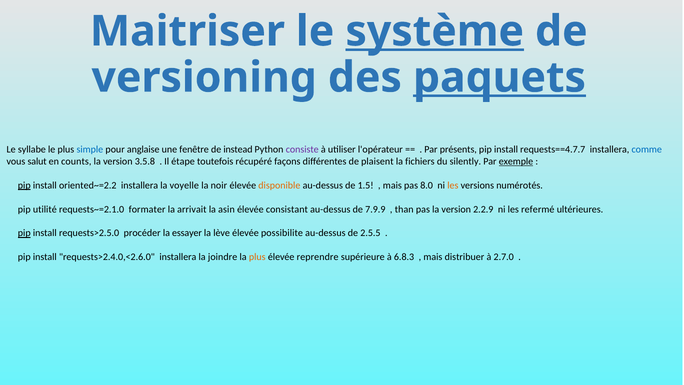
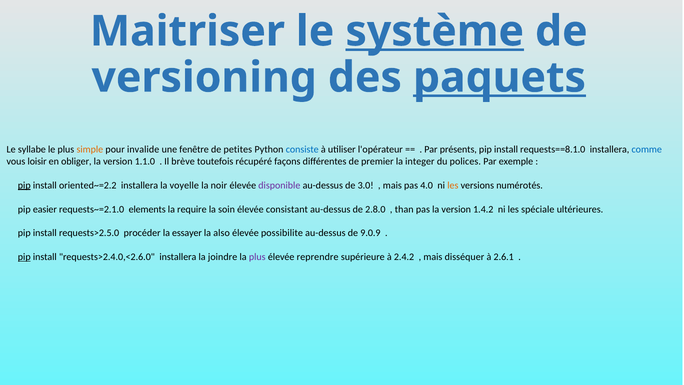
simple colour: blue -> orange
anglaise: anglaise -> invalide
instead: instead -> petites
consiste colour: purple -> blue
requests==4.7.7: requests==4.7.7 -> requests==8.1.0
salut: salut -> loisir
counts: counts -> obliger
3.5.8: 3.5.8 -> 1.1.0
étape: étape -> brève
plaisent: plaisent -> premier
fichiers: fichiers -> integer
silently: silently -> polices
exemple underline: present -> none
disponible colour: orange -> purple
1.5: 1.5 -> 3.0
8.0: 8.0 -> 4.0
utilité: utilité -> easier
formater: formater -> elements
arrivait: arrivait -> require
asin: asin -> soin
7.9.9: 7.9.9 -> 2.8.0
2.2.9: 2.2.9 -> 1.4.2
refermé: refermé -> spéciale
pip at (24, 233) underline: present -> none
lève: lève -> also
2.5.5: 2.5.5 -> 9.0.9
pip at (24, 257) underline: none -> present
plus at (257, 257) colour: orange -> purple
6.8.3: 6.8.3 -> 2.4.2
distribuer: distribuer -> disséquer
2.7.0: 2.7.0 -> 2.6.1
